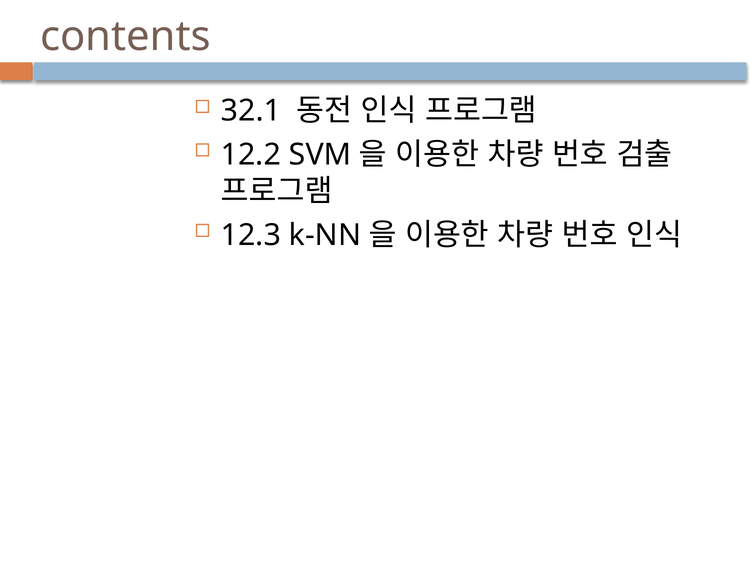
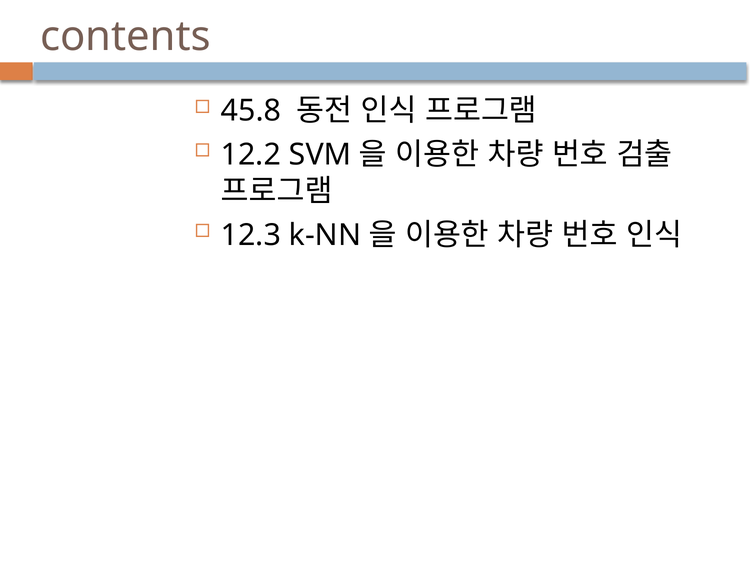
32.1: 32.1 -> 45.8
